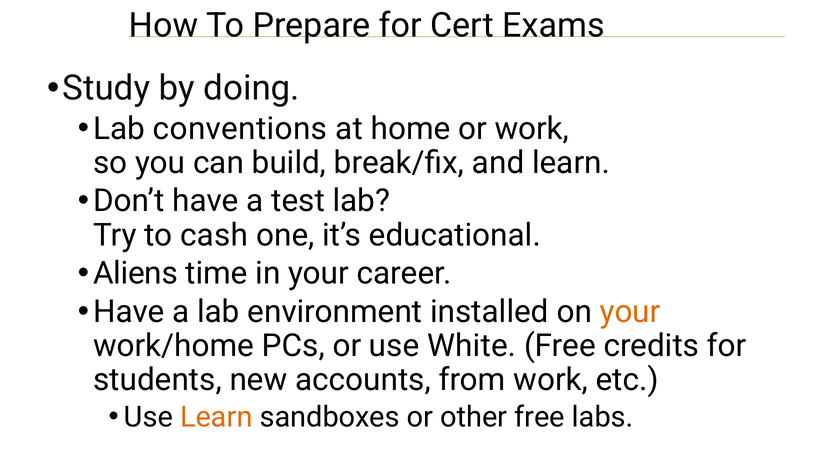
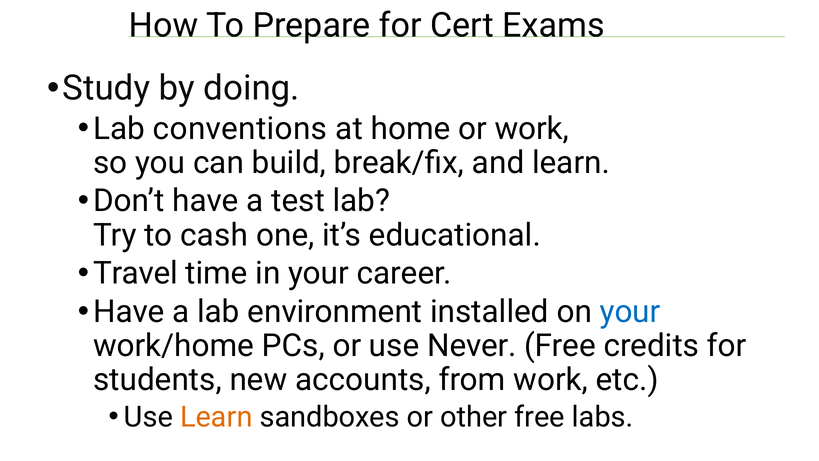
Aliens: Aliens -> Travel
your at (630, 312) colour: orange -> blue
White: White -> Never
